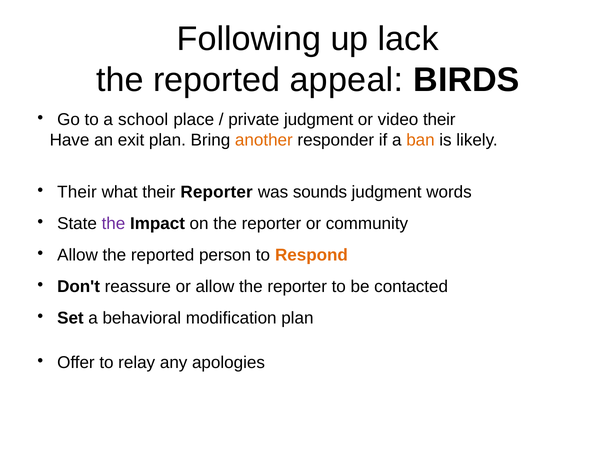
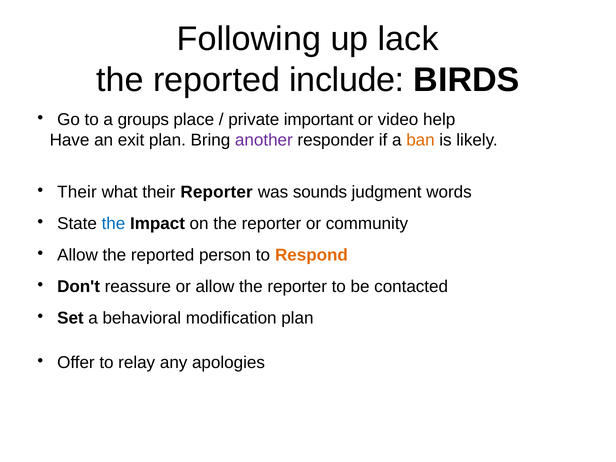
appeal: appeal -> include
school: school -> groups
private judgment: judgment -> important
video their: their -> help
another colour: orange -> purple
the at (113, 223) colour: purple -> blue
